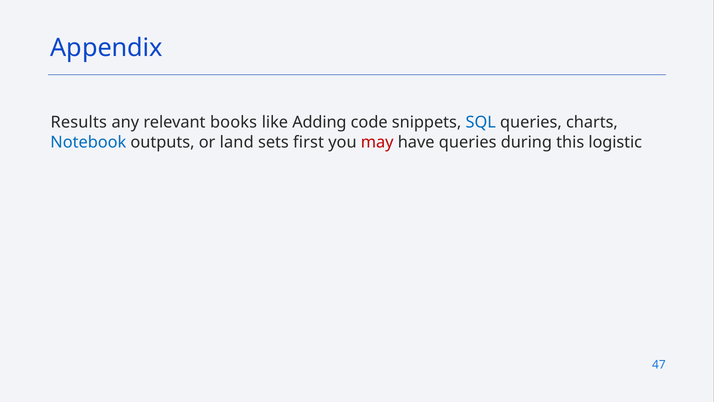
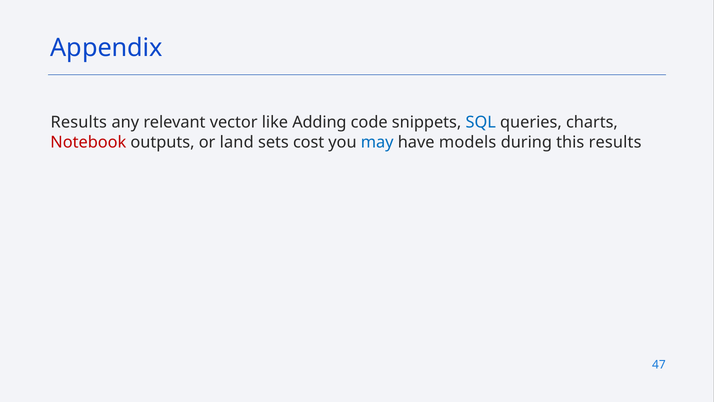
books: books -> vector
Notebook colour: blue -> red
first: first -> cost
may colour: red -> blue
have queries: queries -> models
this logistic: logistic -> results
